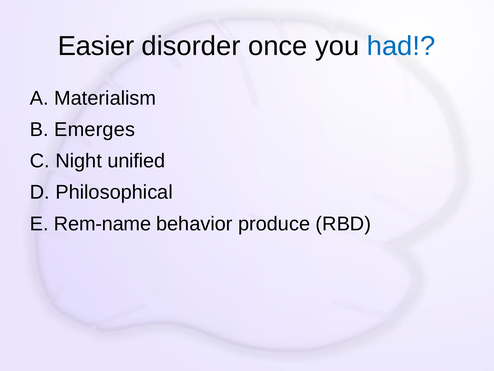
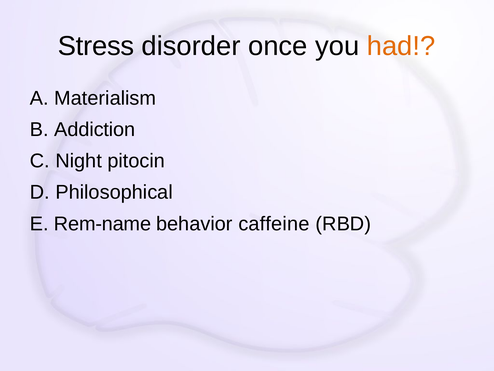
Easier: Easier -> Stress
had colour: blue -> orange
Emerges: Emerges -> Addiction
unified: unified -> pitocin
produce: produce -> caffeine
